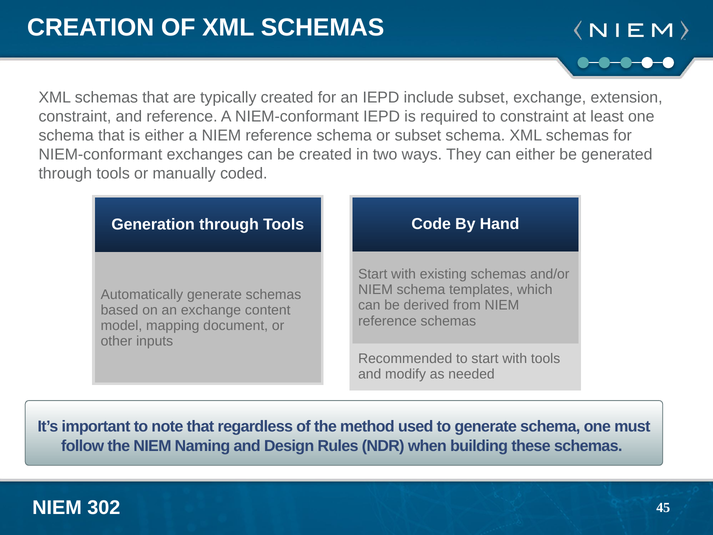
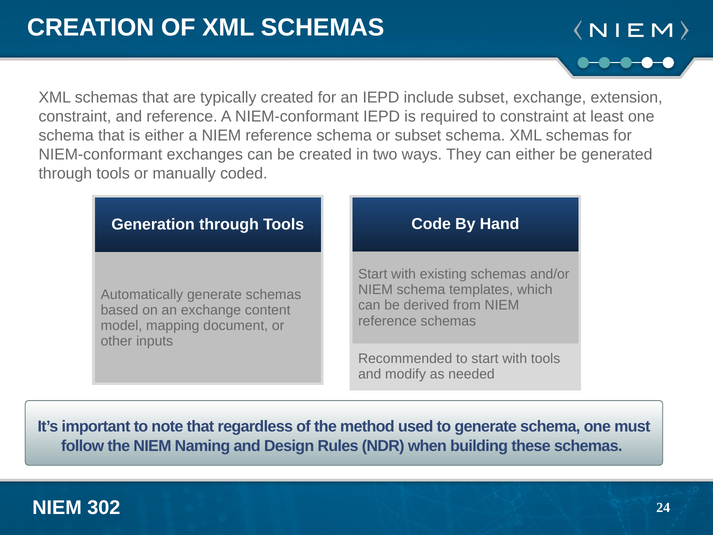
45: 45 -> 24
